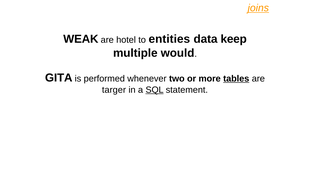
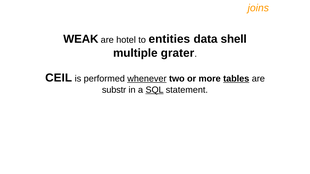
joins underline: present -> none
keep: keep -> shell
would: would -> grater
GITA: GITA -> CEIL
whenever underline: none -> present
targer: targer -> substr
